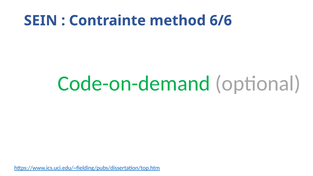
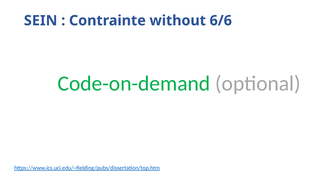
method: method -> without
